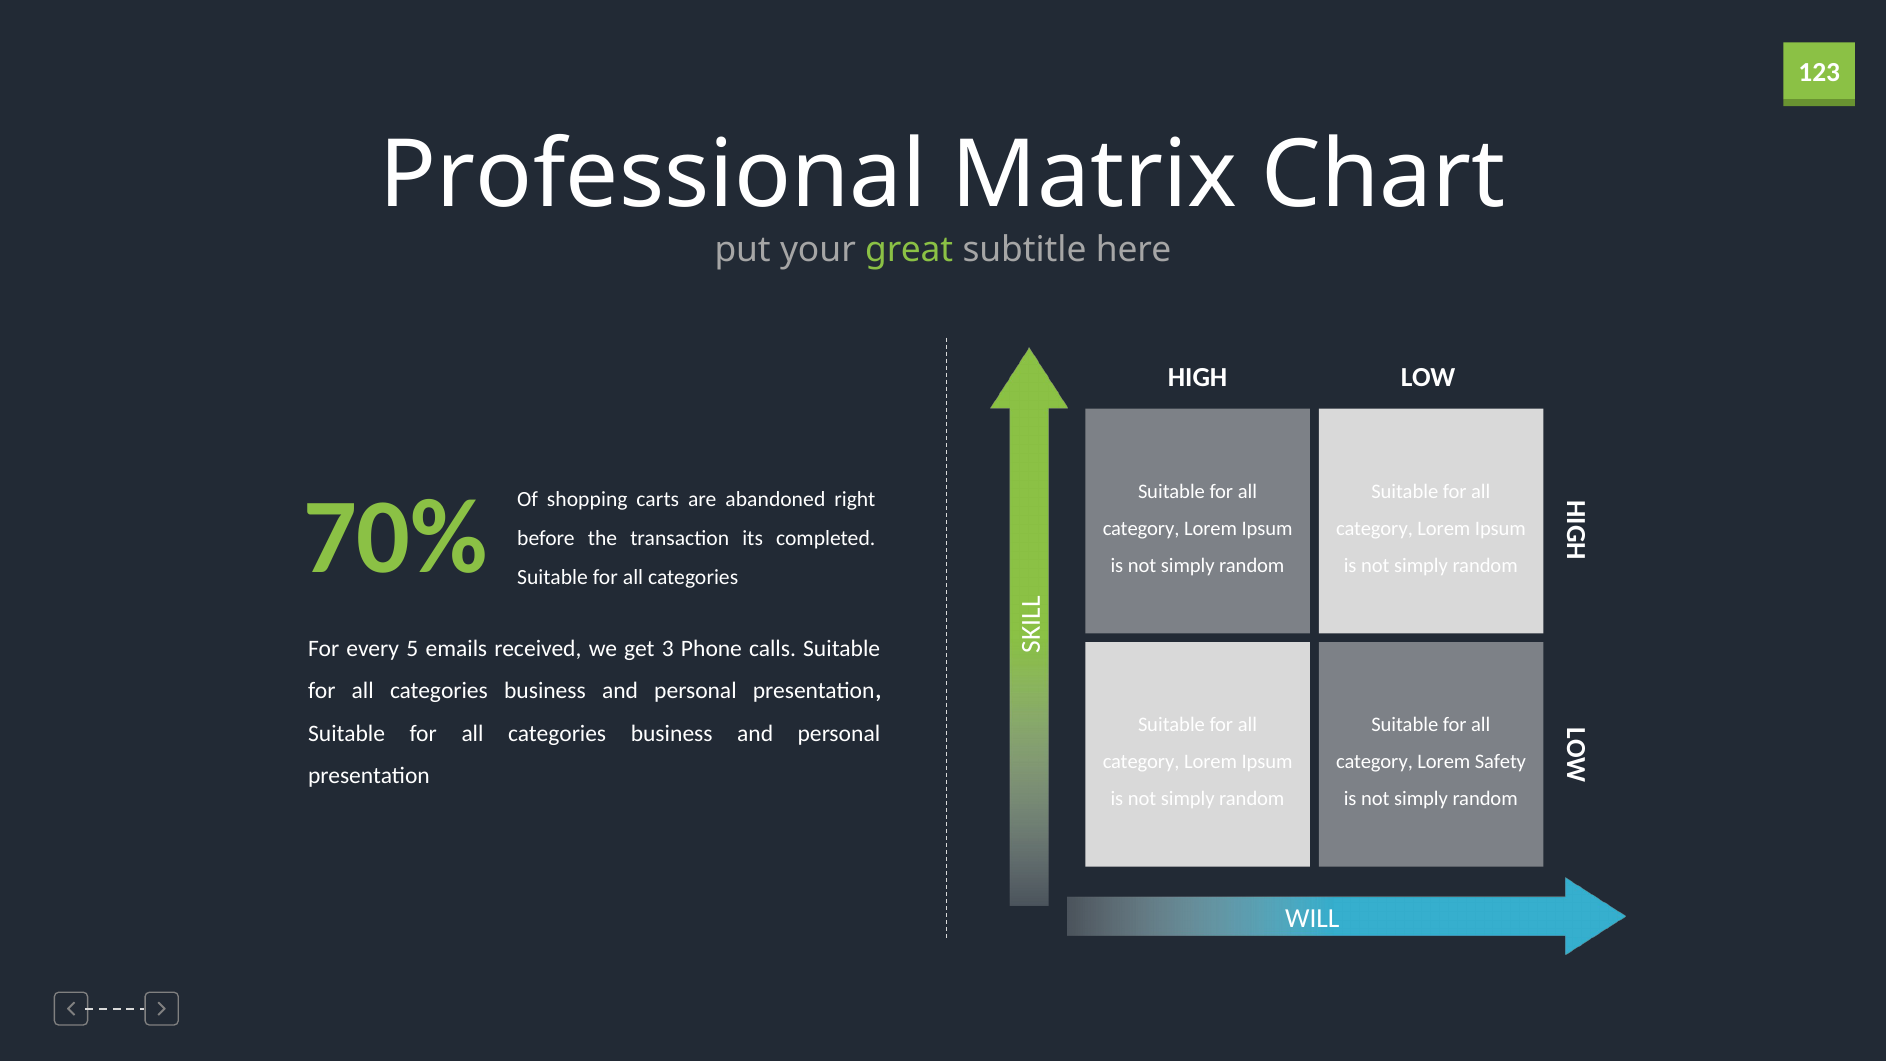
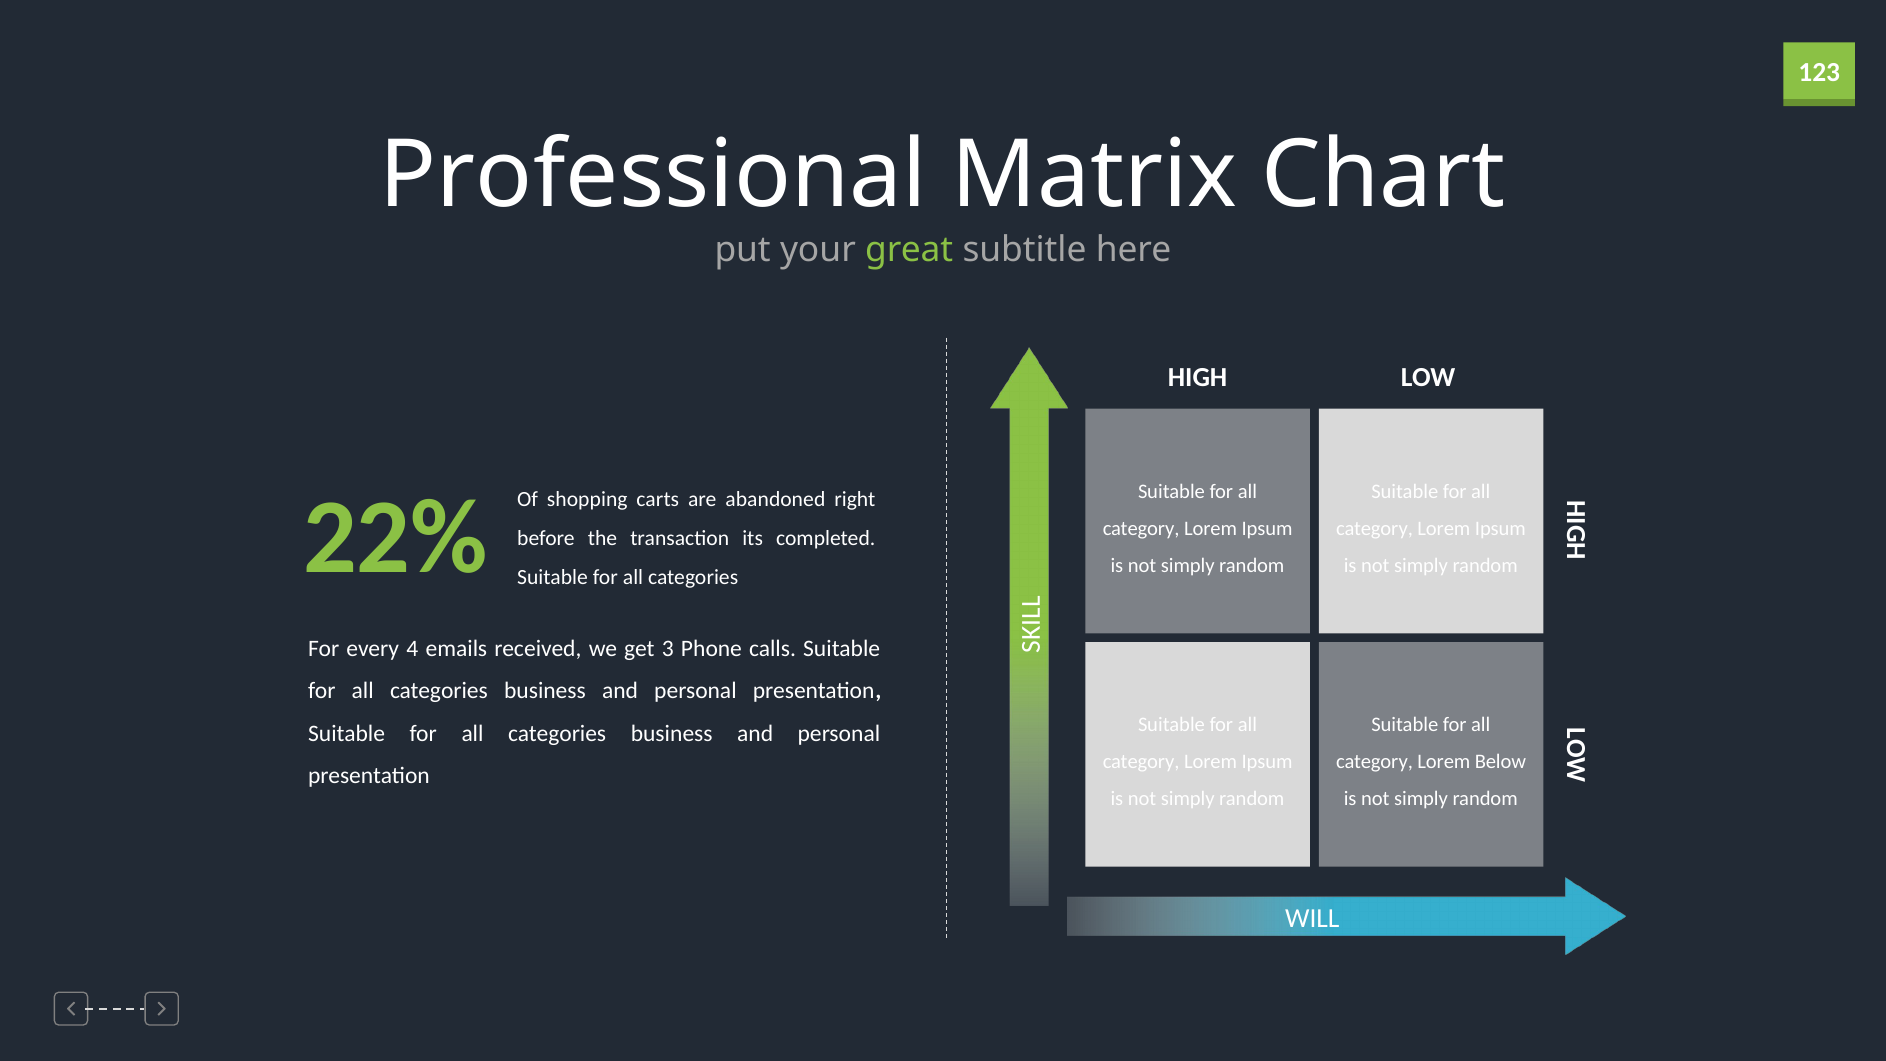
70%: 70% -> 22%
5: 5 -> 4
Safety: Safety -> Below
